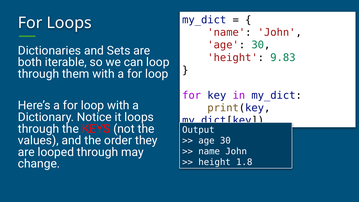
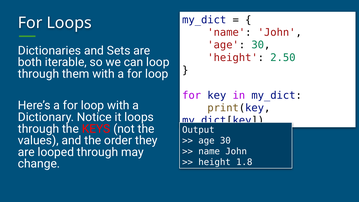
9.83: 9.83 -> 2.50
